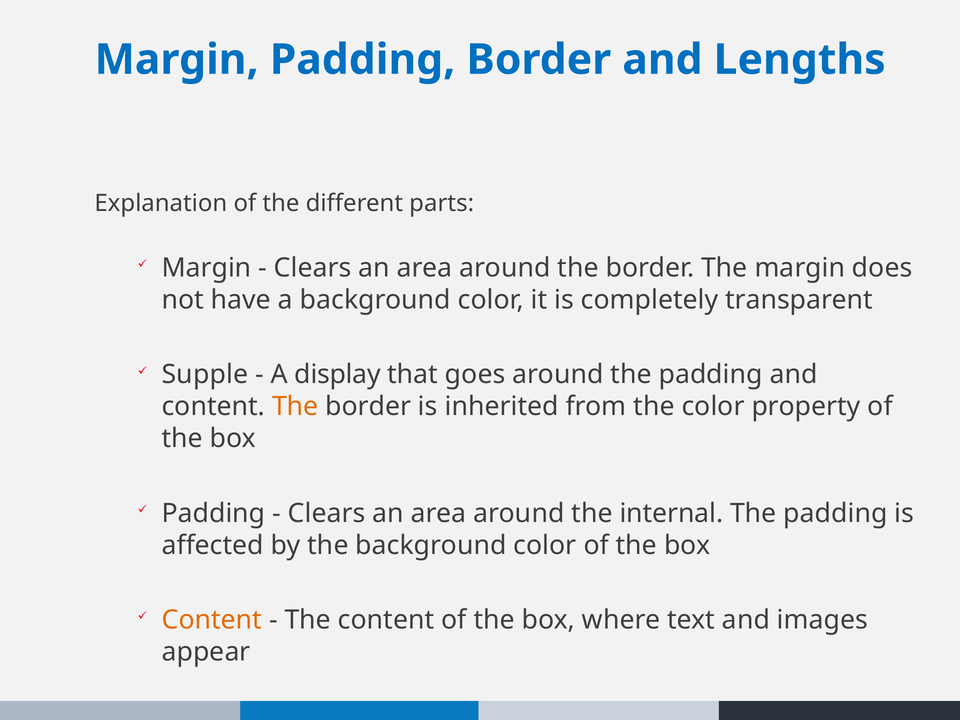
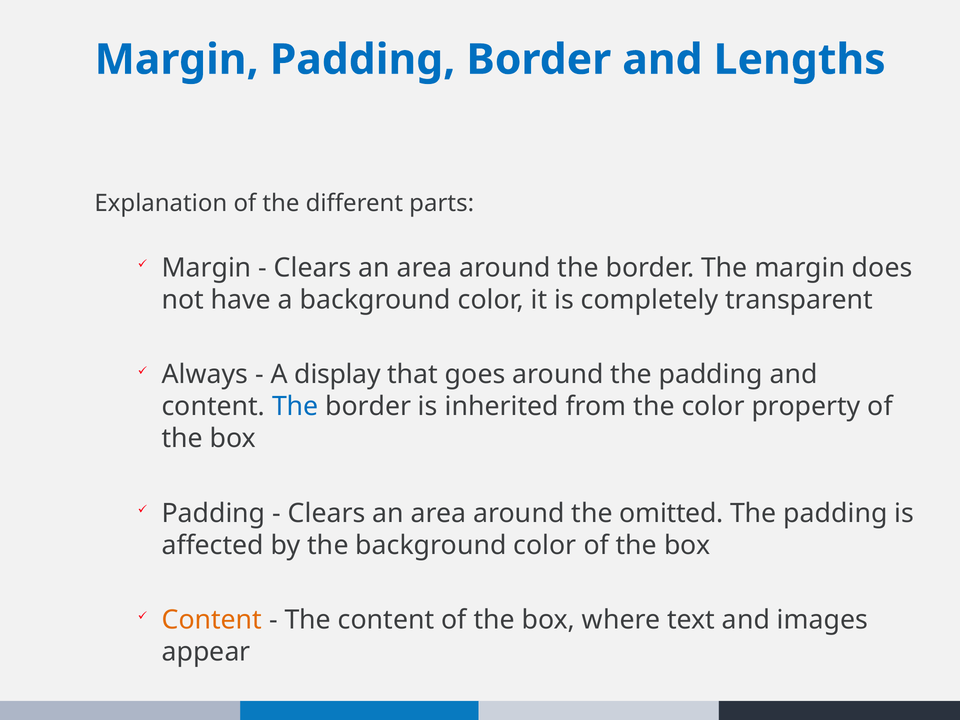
Supple: Supple -> Always
The at (295, 407) colour: orange -> blue
internal: internal -> omitted
